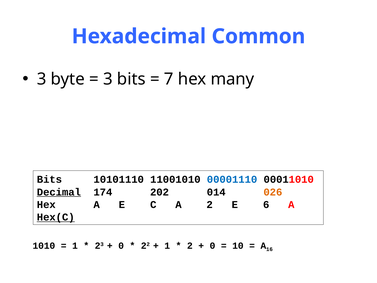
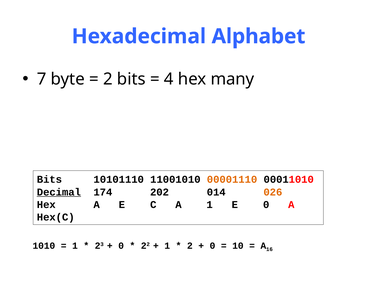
Common: Common -> Alphabet
3 at (42, 79): 3 -> 7
3 at (108, 79): 3 -> 2
7: 7 -> 4
00001110 colour: blue -> orange
A 2: 2 -> 1
E 6: 6 -> 0
Hex(C underline: present -> none
